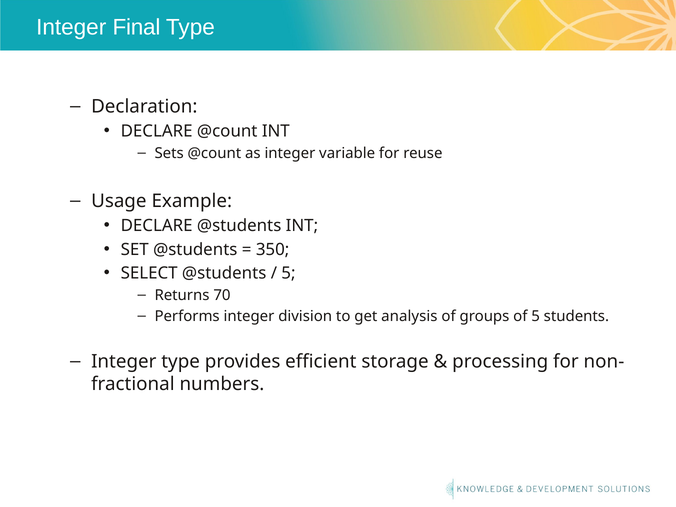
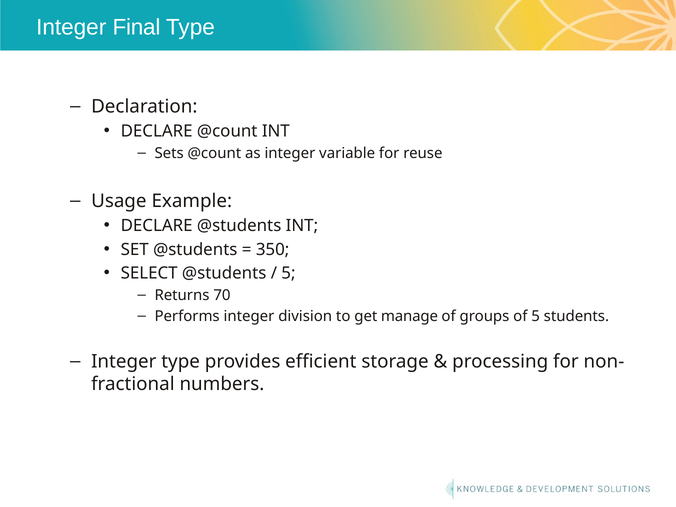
analysis: analysis -> manage
